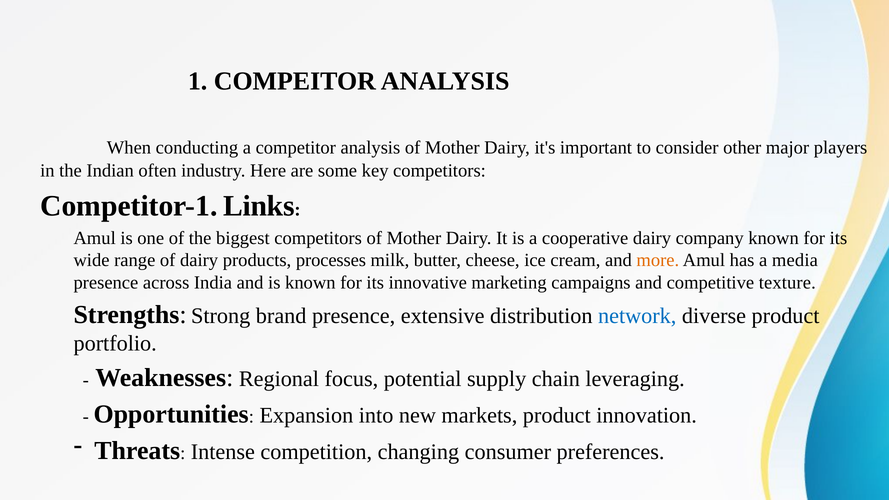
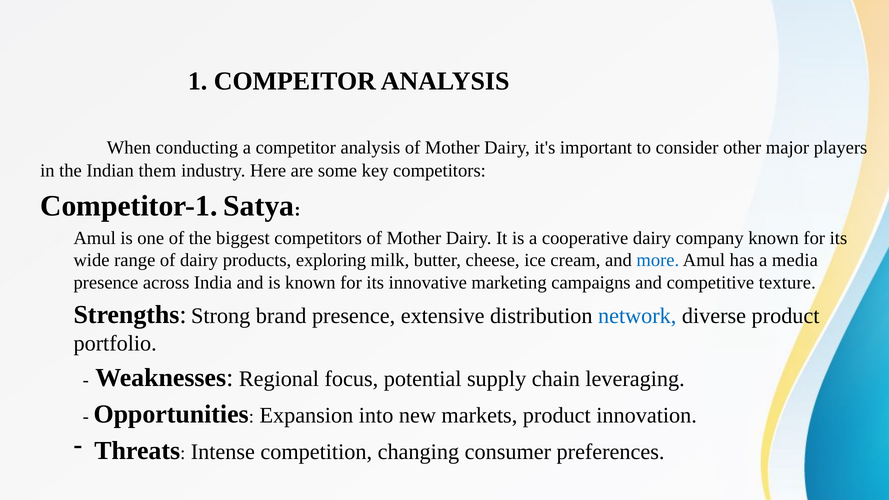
often: often -> them
Links: Links -> Satya
processes: processes -> exploring
more colour: orange -> blue
